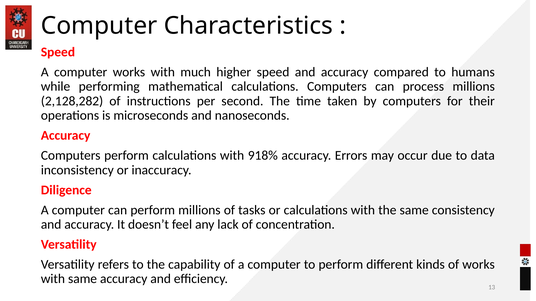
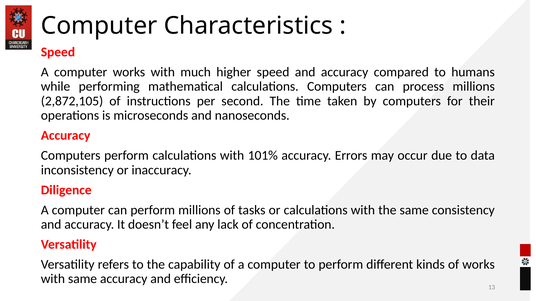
2,128,282: 2,128,282 -> 2,872,105
918%: 918% -> 101%
